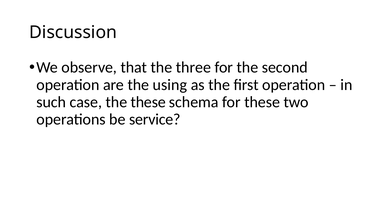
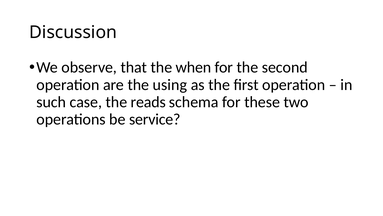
three: three -> when
the these: these -> reads
